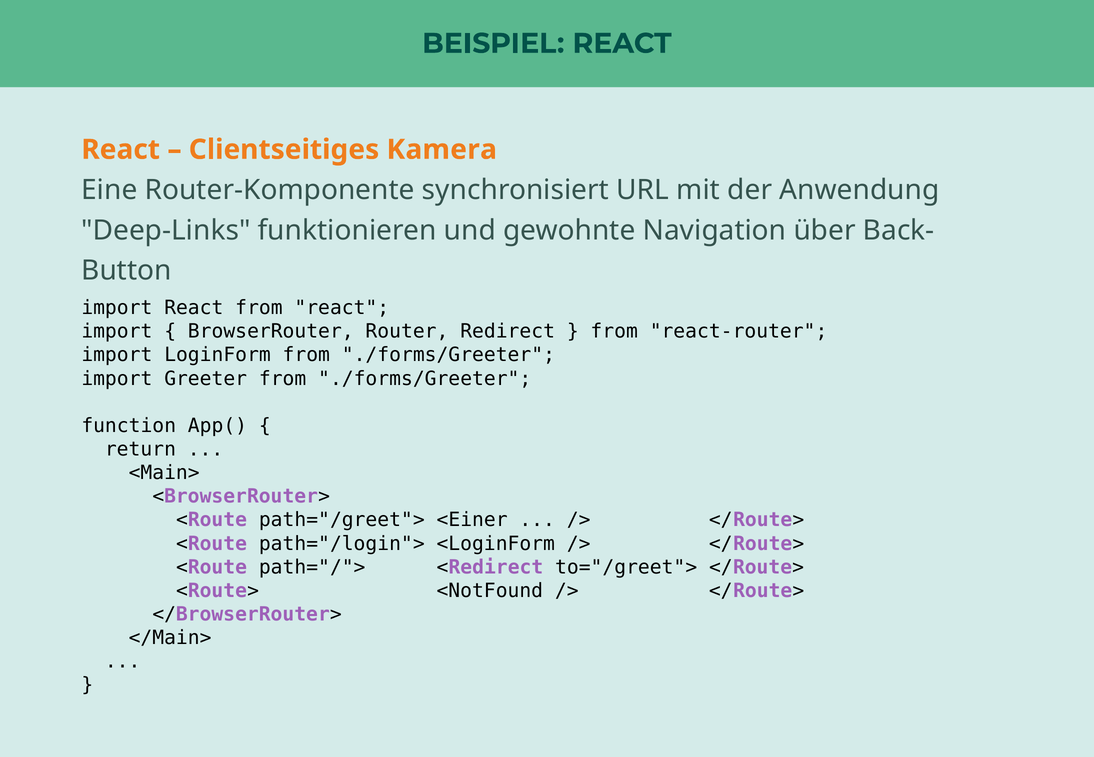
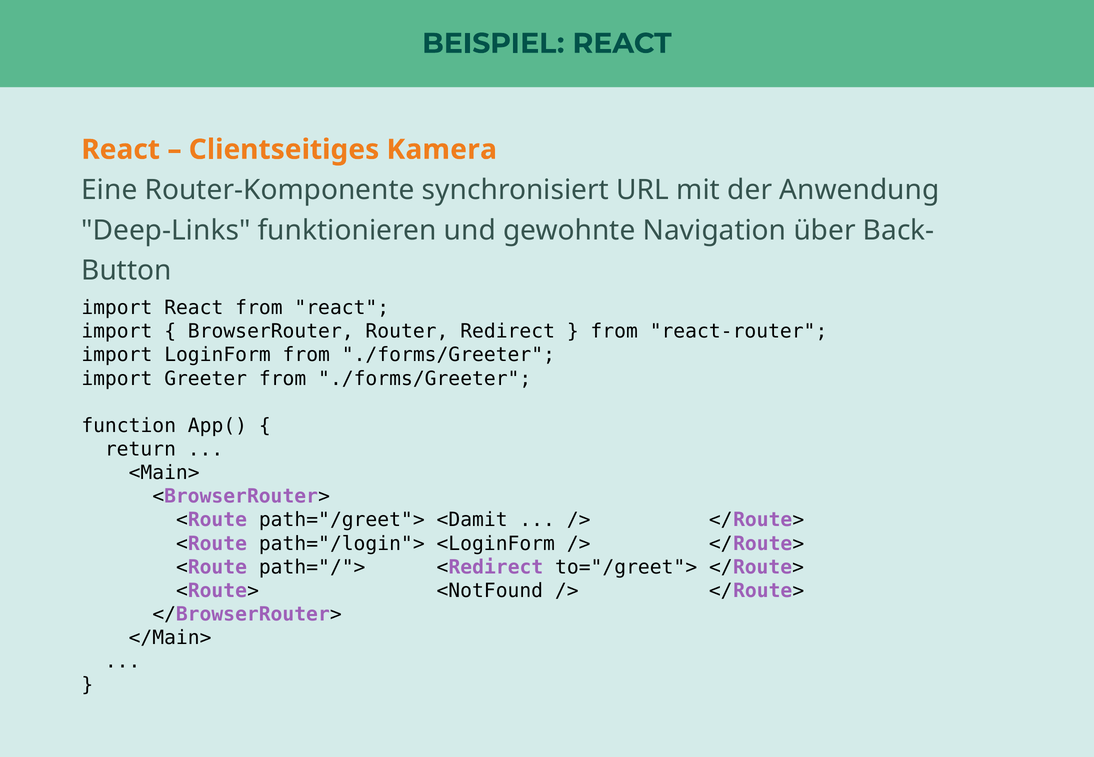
<Einer: <Einer -> <Damit
